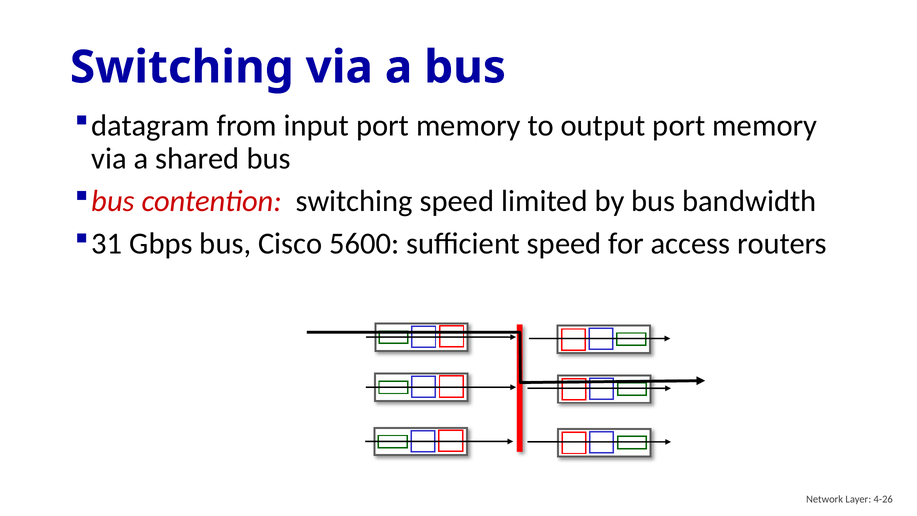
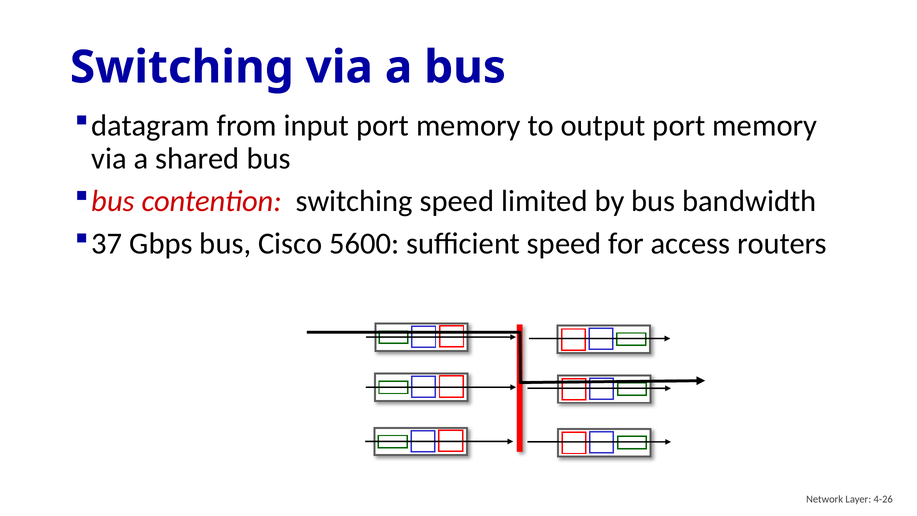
31: 31 -> 37
